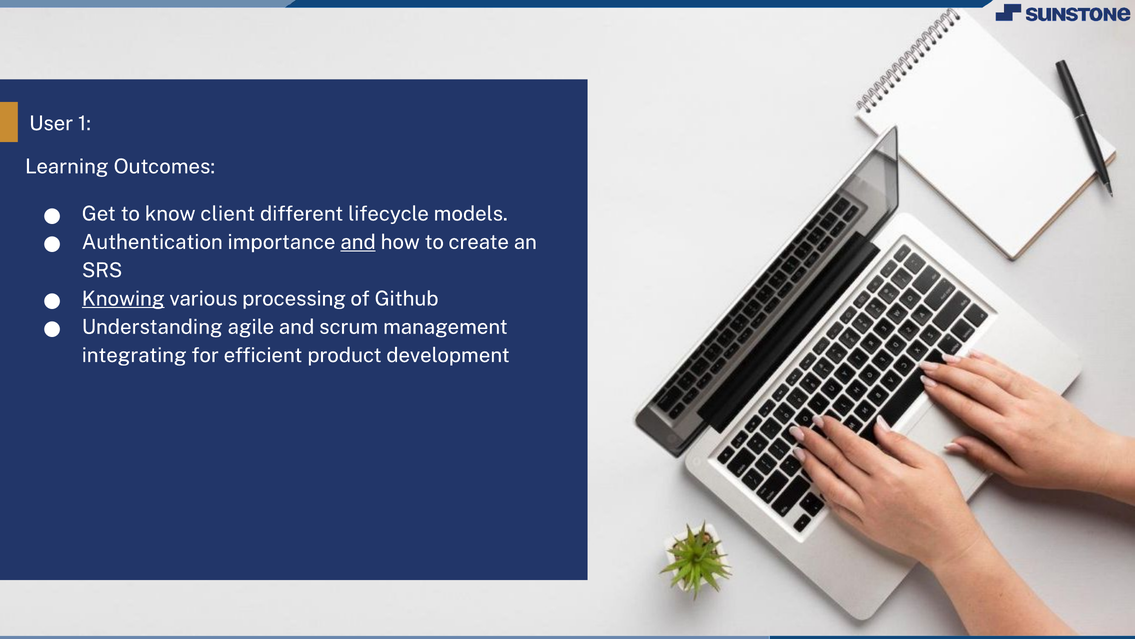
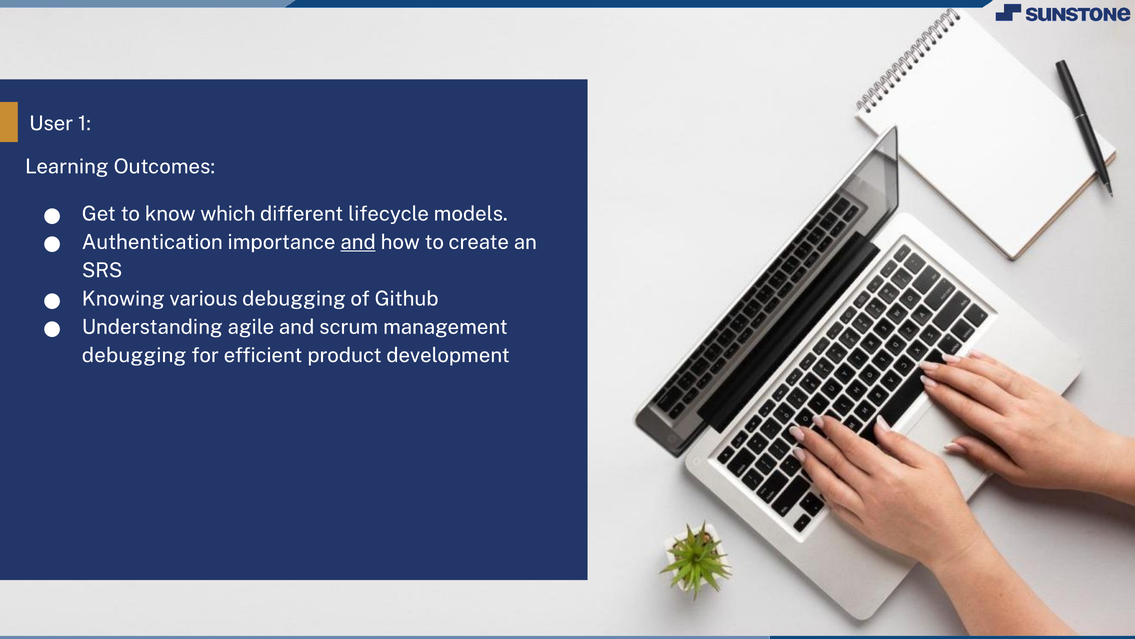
client: client -> which
Knowing underline: present -> none
various processing: processing -> debugging
integrating at (134, 355): integrating -> debugging
